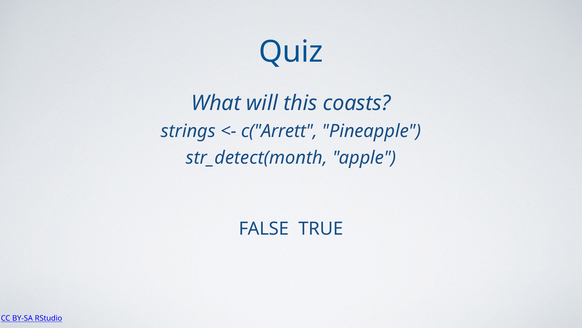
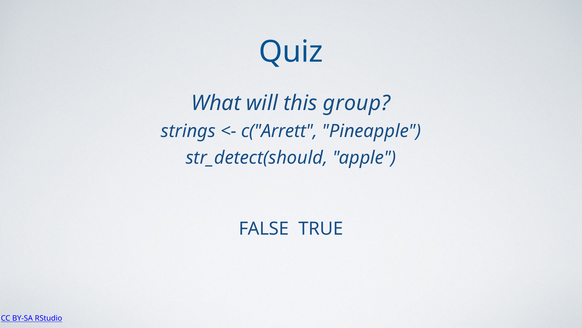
coasts: coasts -> group
str_detect(month: str_detect(month -> str_detect(should
